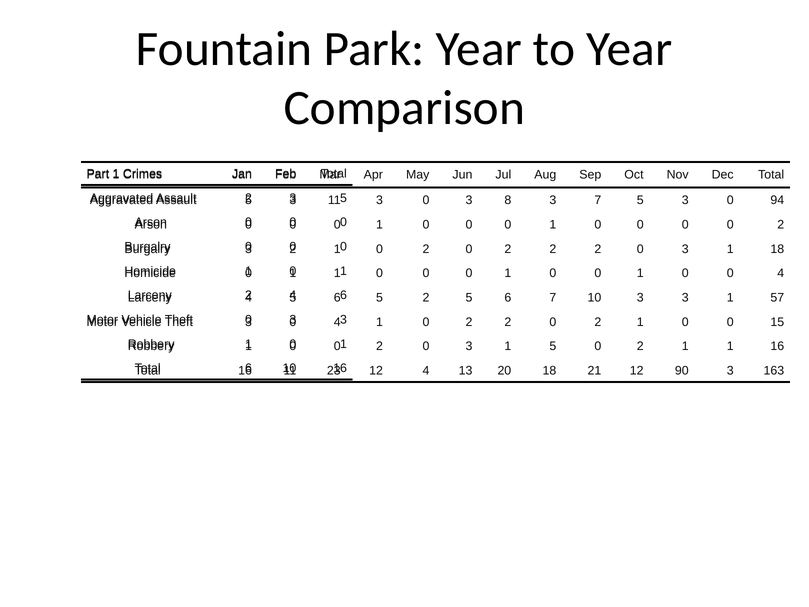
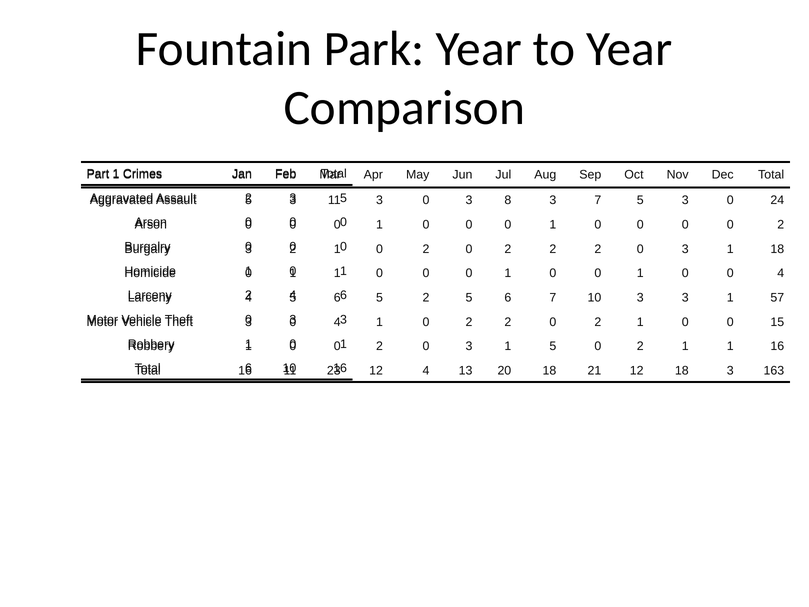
94: 94 -> 24
12 90: 90 -> 18
